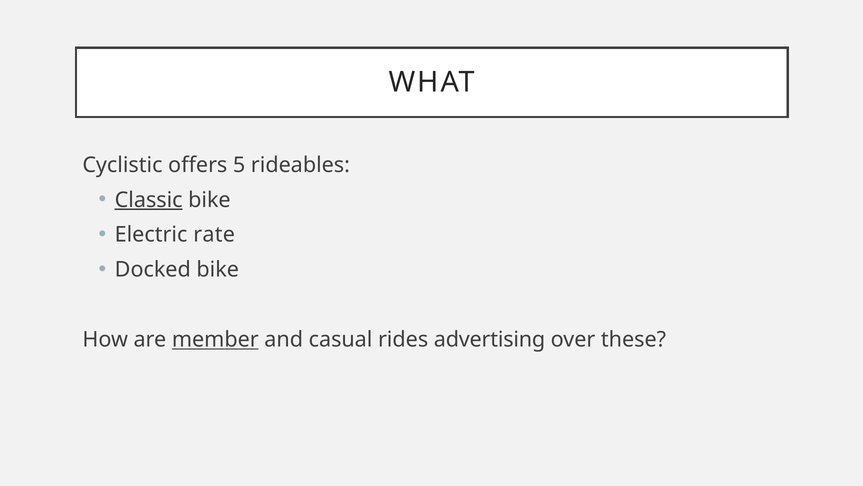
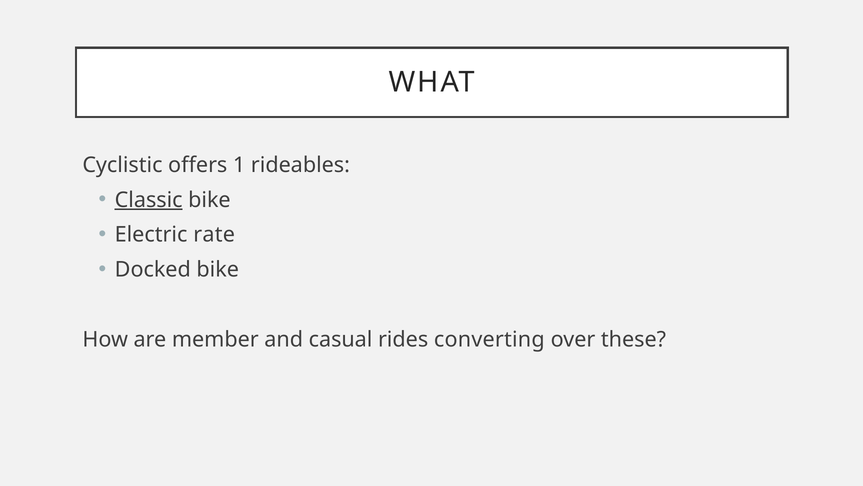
5: 5 -> 1
member underline: present -> none
advertising: advertising -> converting
